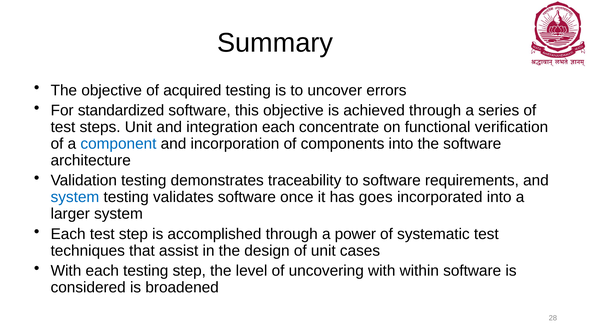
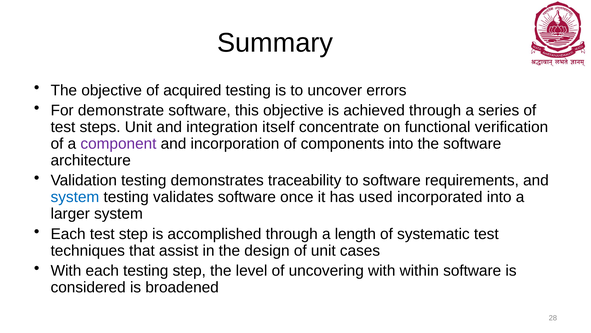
standardized: standardized -> demonstrate
integration each: each -> itself
component colour: blue -> purple
goes: goes -> used
power: power -> length
